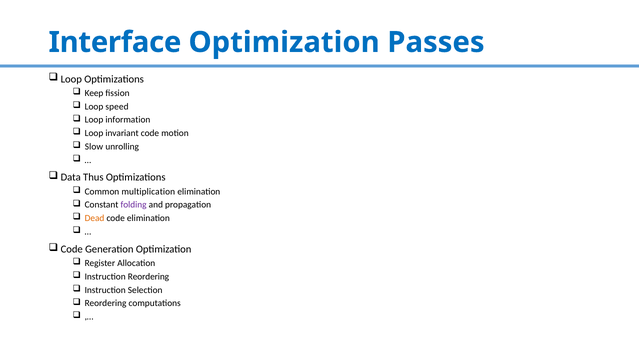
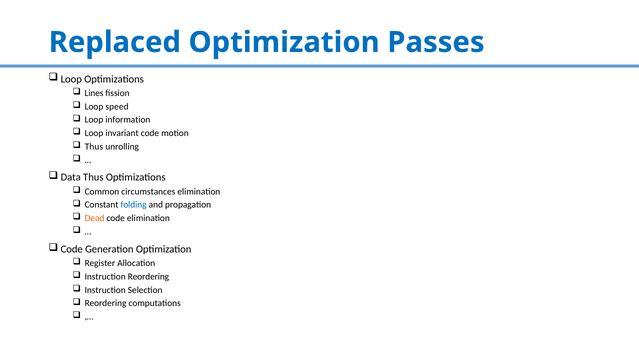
Interface: Interface -> Replaced
Keep: Keep -> Lines
Slow at (94, 147): Slow -> Thus
multiplication: multiplication -> circumstances
folding colour: purple -> blue
